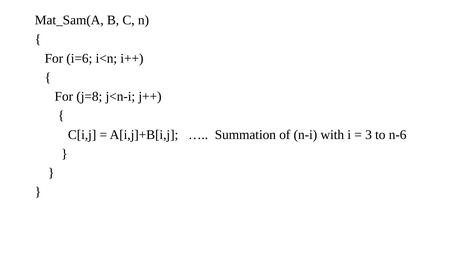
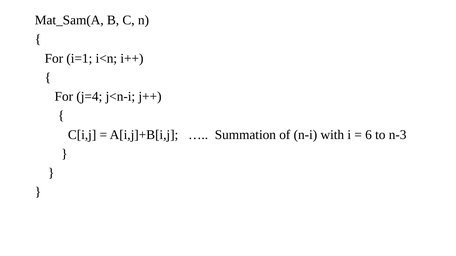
i=6: i=6 -> i=1
j=8: j=8 -> j=4
3: 3 -> 6
n-6: n-6 -> n-3
